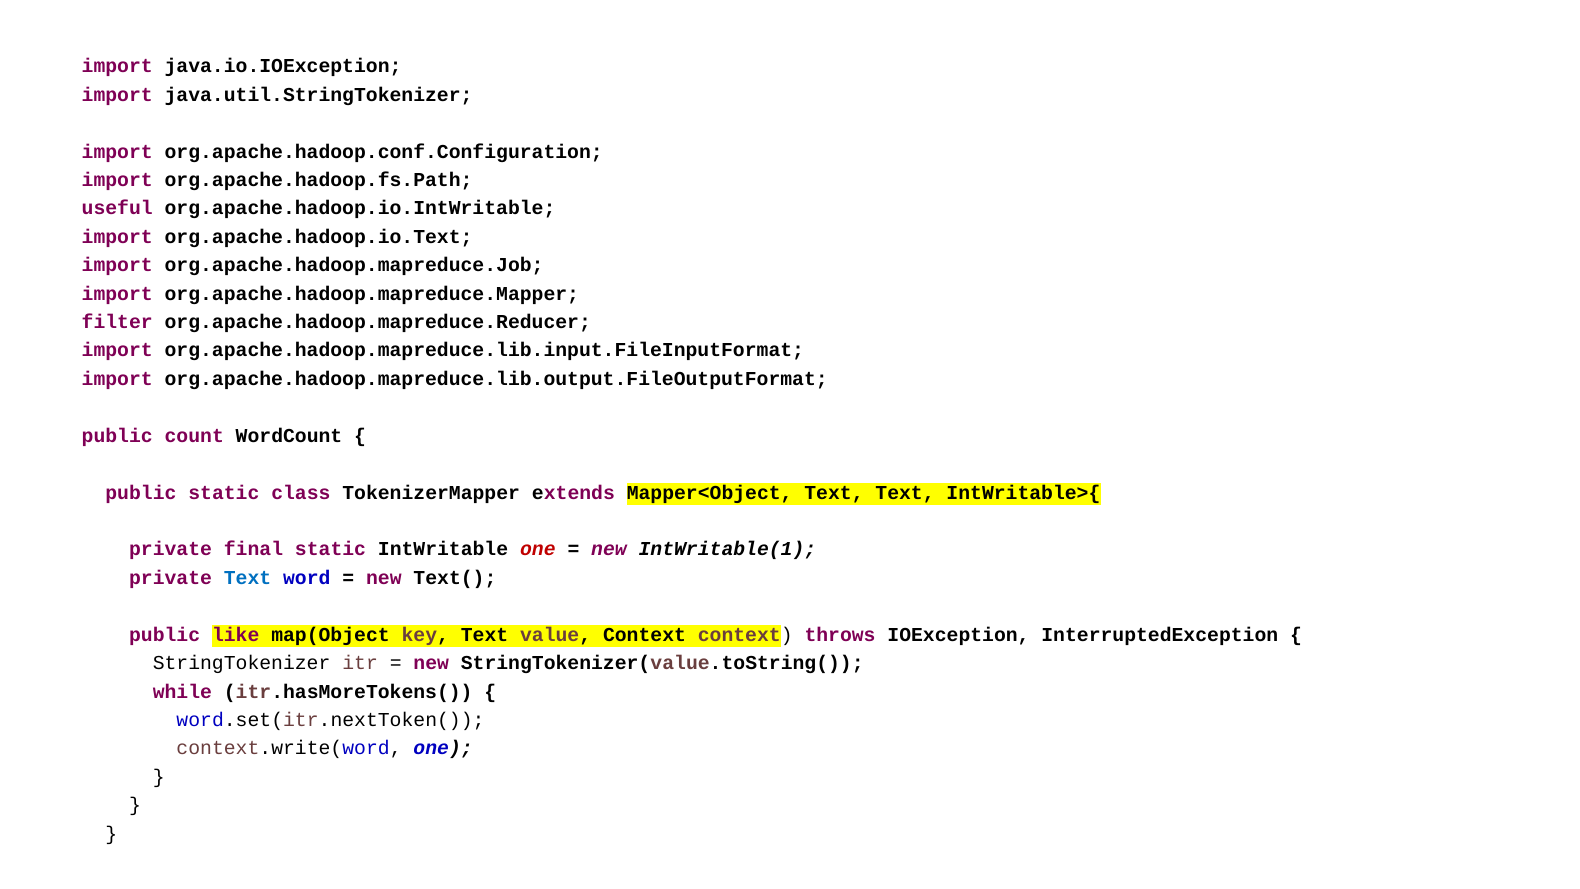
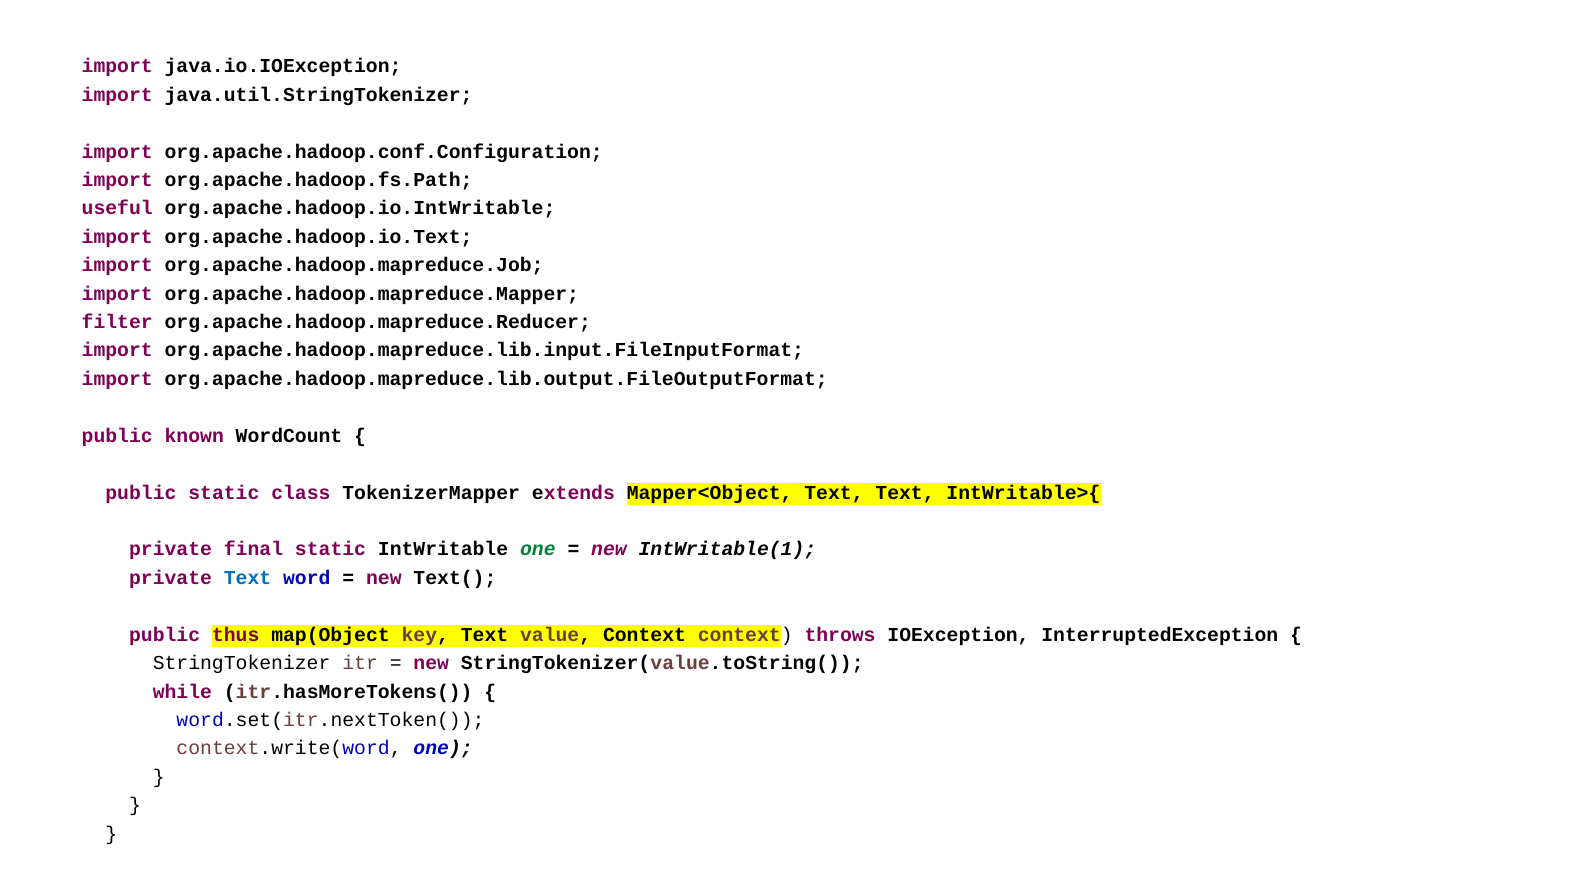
count: count -> known
one at (538, 549) colour: red -> green
like: like -> thus
